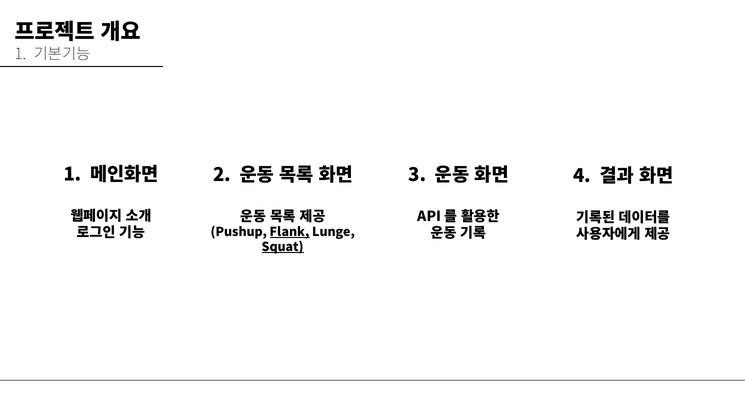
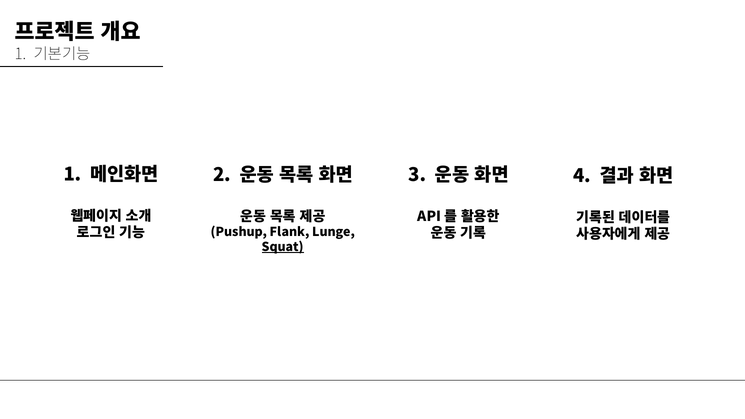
Flank underline: present -> none
